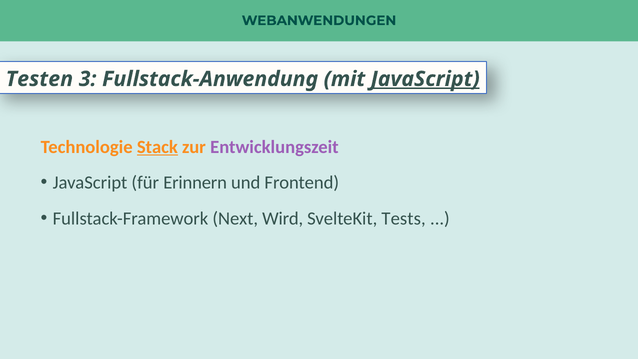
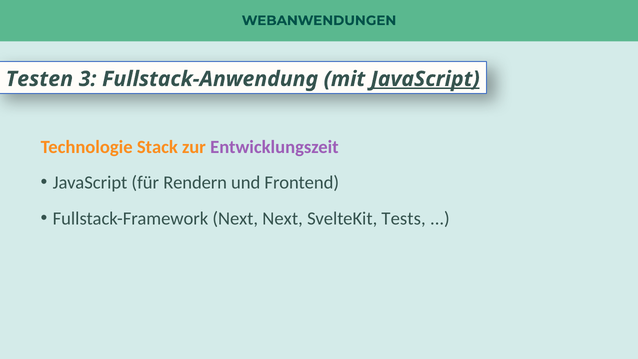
Stack underline: present -> none
Erinnern: Erinnern -> Rendern
Next Wird: Wird -> Next
